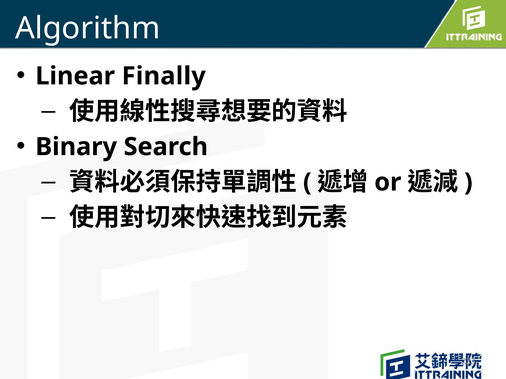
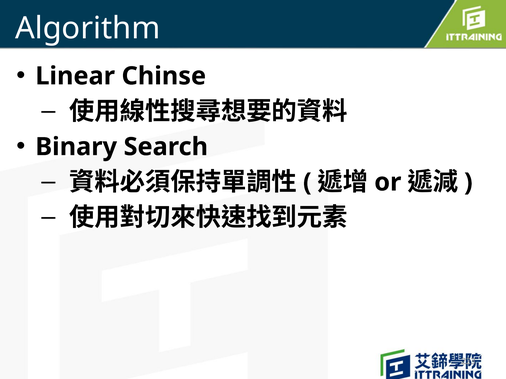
Finally: Finally -> Chinse
